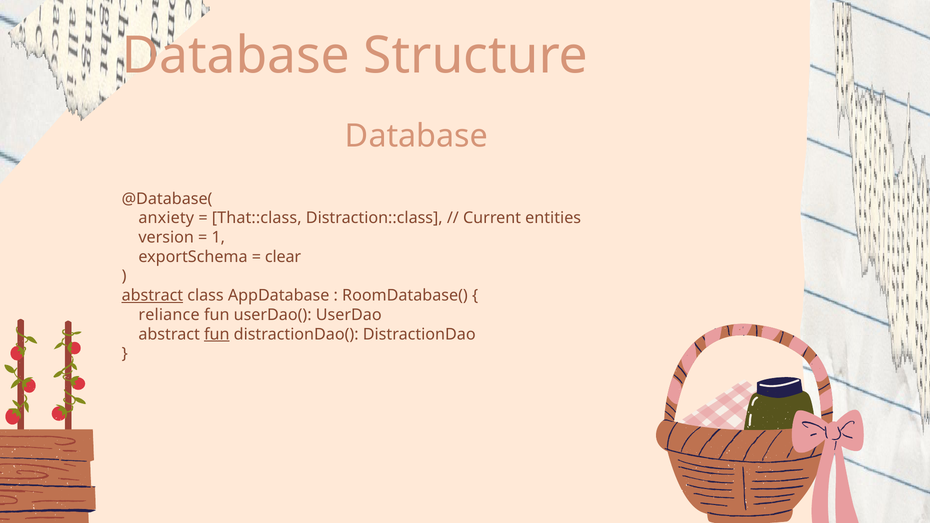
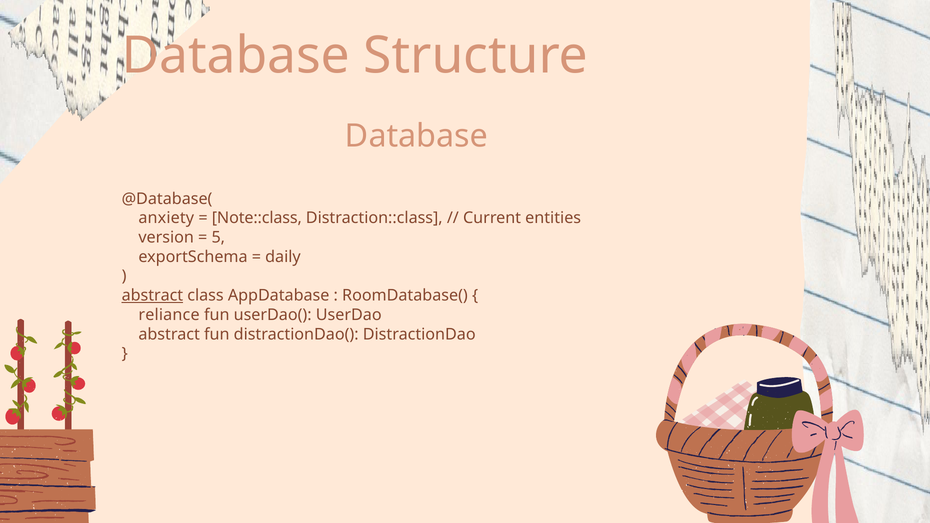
That::class: That::class -> Note::class
1: 1 -> 5
clear: clear -> daily
fun at (217, 334) underline: present -> none
